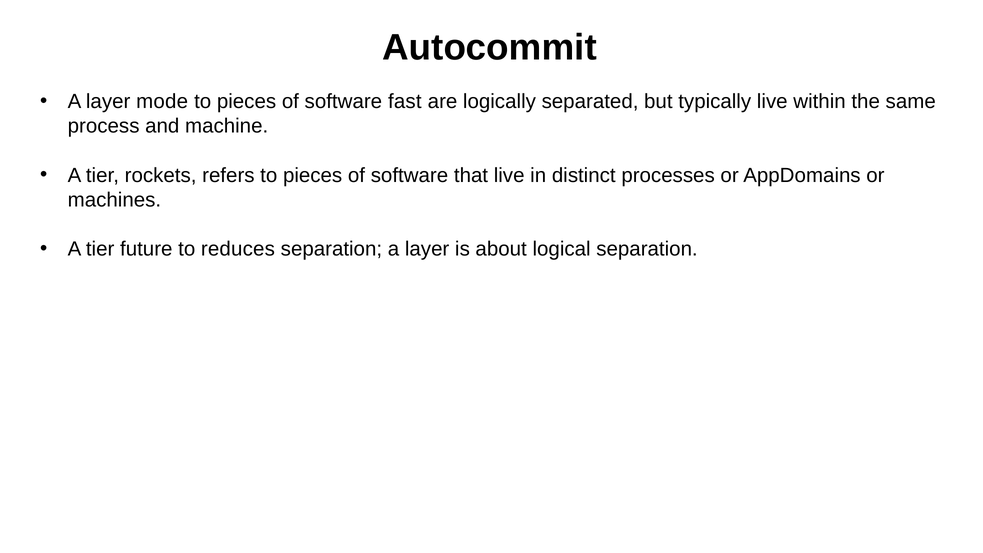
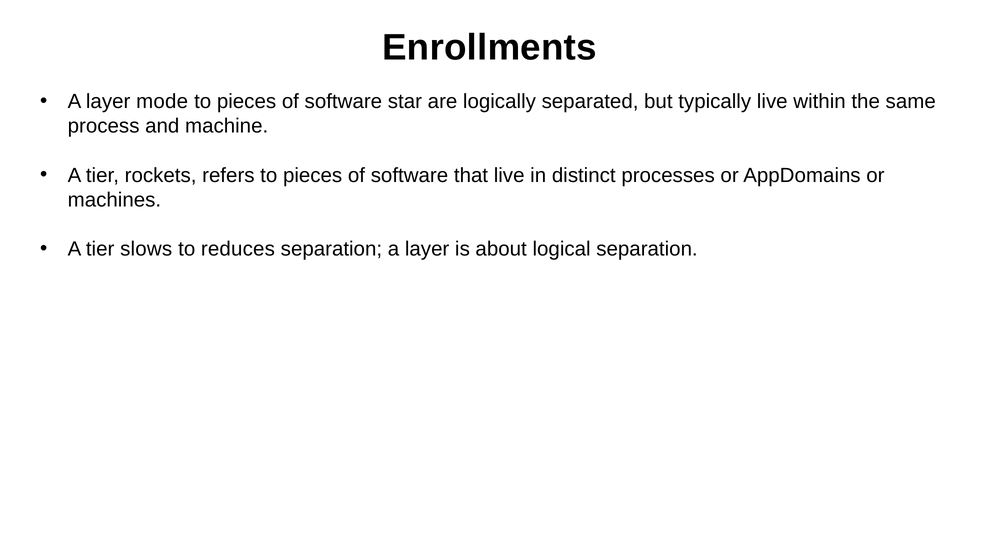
Autocommit: Autocommit -> Enrollments
fast: fast -> star
future: future -> slows
